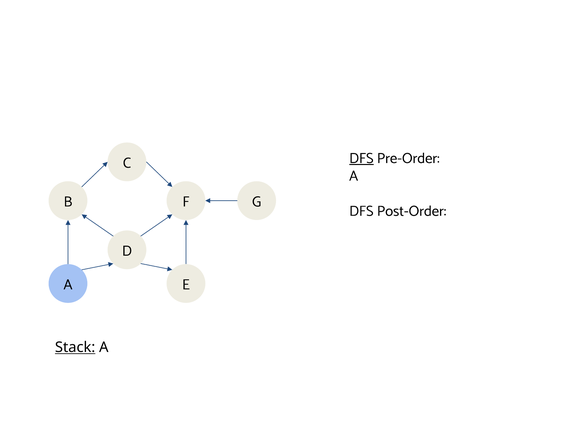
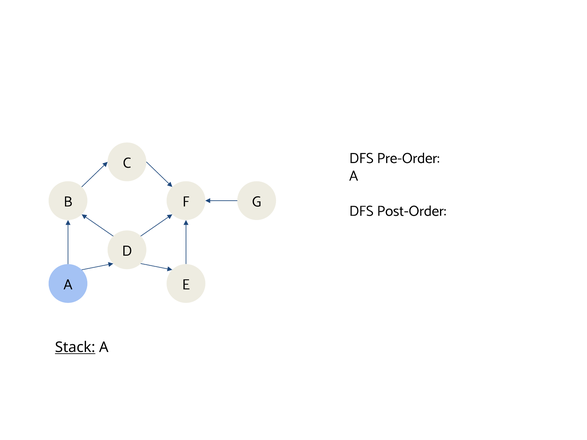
DFS at (361, 158) underline: present -> none
